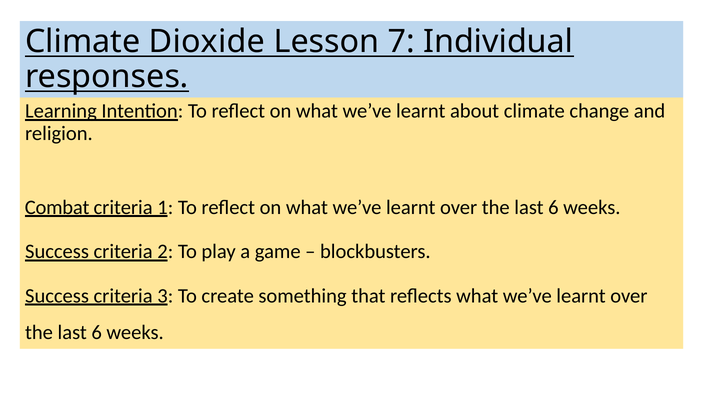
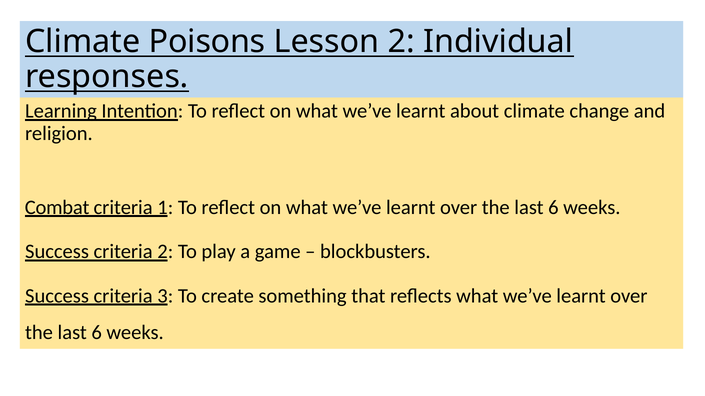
Dioxide: Dioxide -> Poisons
Lesson 7: 7 -> 2
